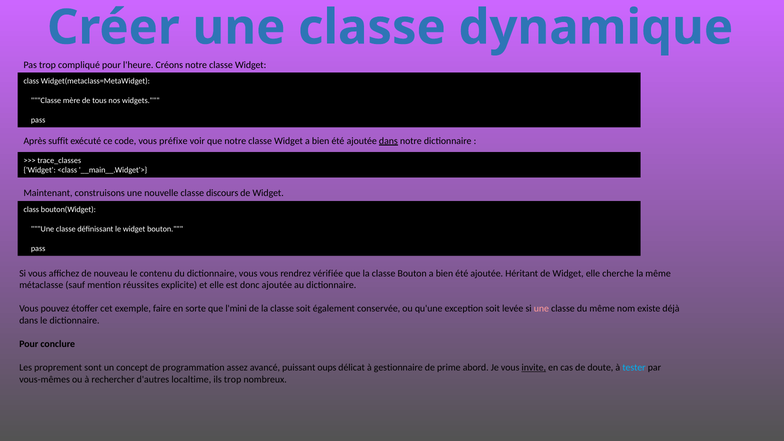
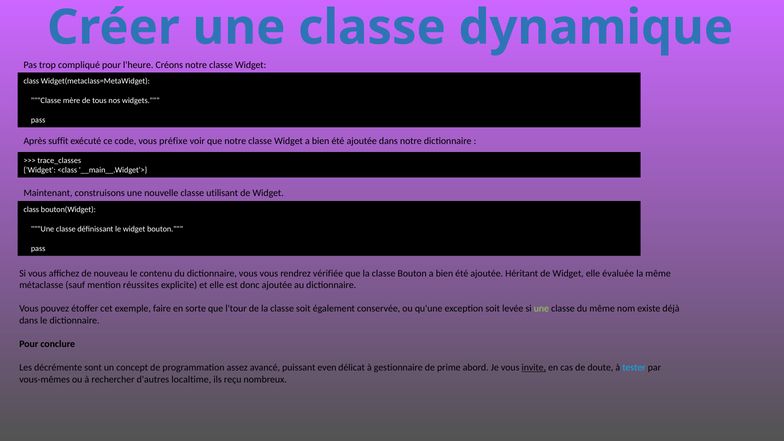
dans at (388, 141) underline: present -> none
discours: discours -> utilisant
cherche: cherche -> évaluée
l'mini: l'mini -> l'tour
une at (541, 309) colour: pink -> light green
proprement: proprement -> décrémente
oups: oups -> even
ils trop: trop -> reçu
